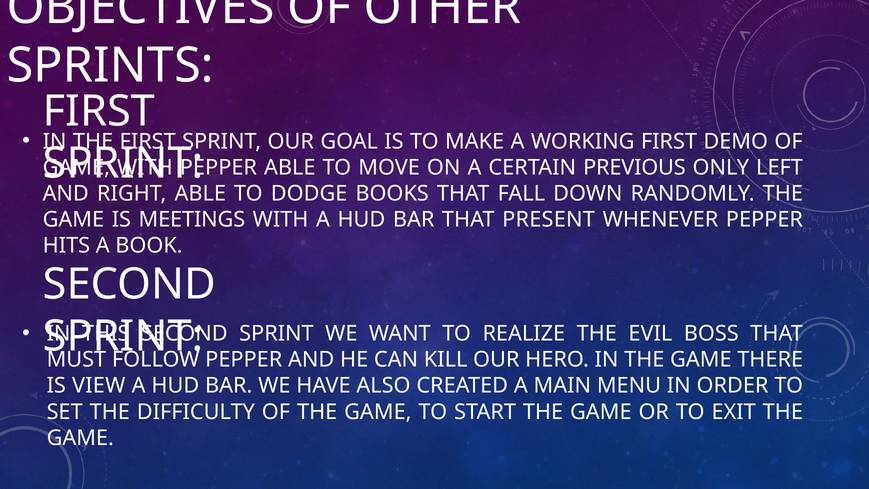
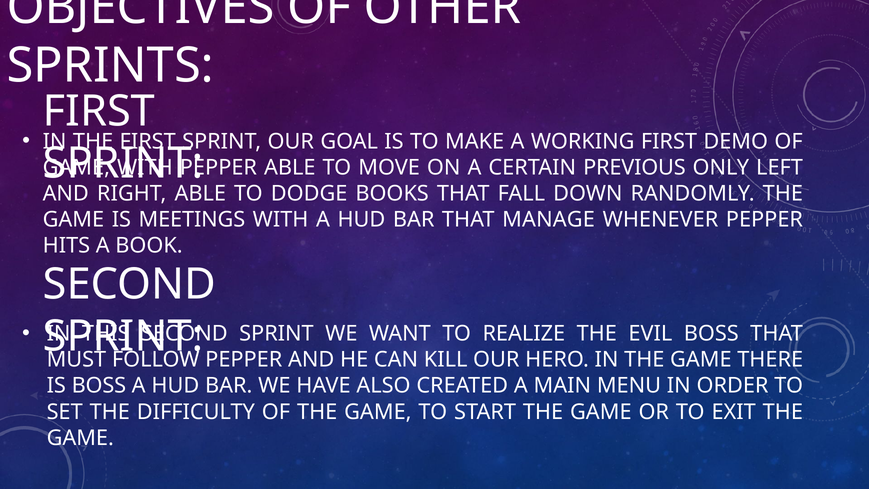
PRESENT: PRESENT -> MANAGE
IS VIEW: VIEW -> BOSS
